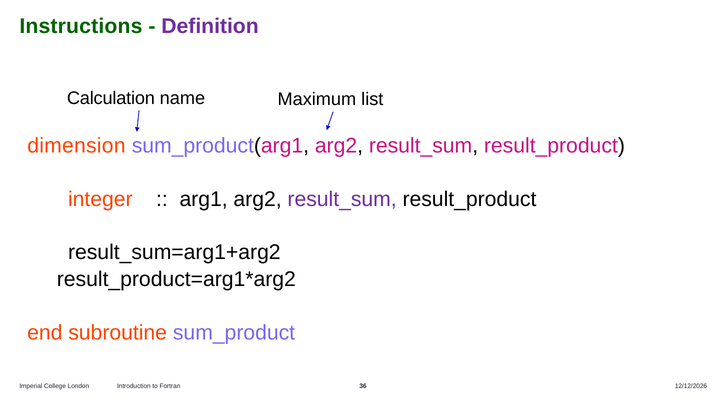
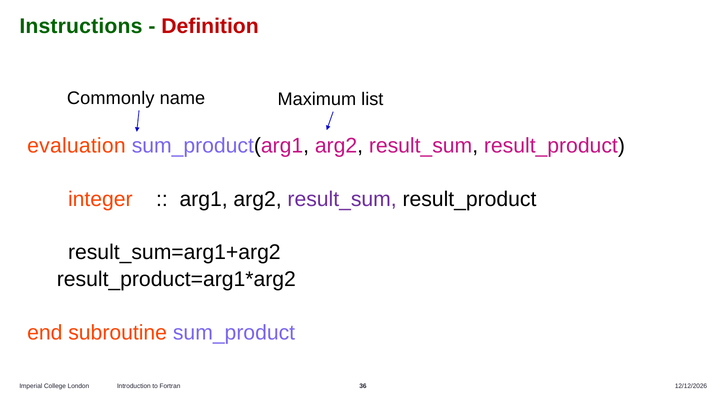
Definition colour: purple -> red
Calculation: Calculation -> Commonly
dimension: dimension -> evaluation
